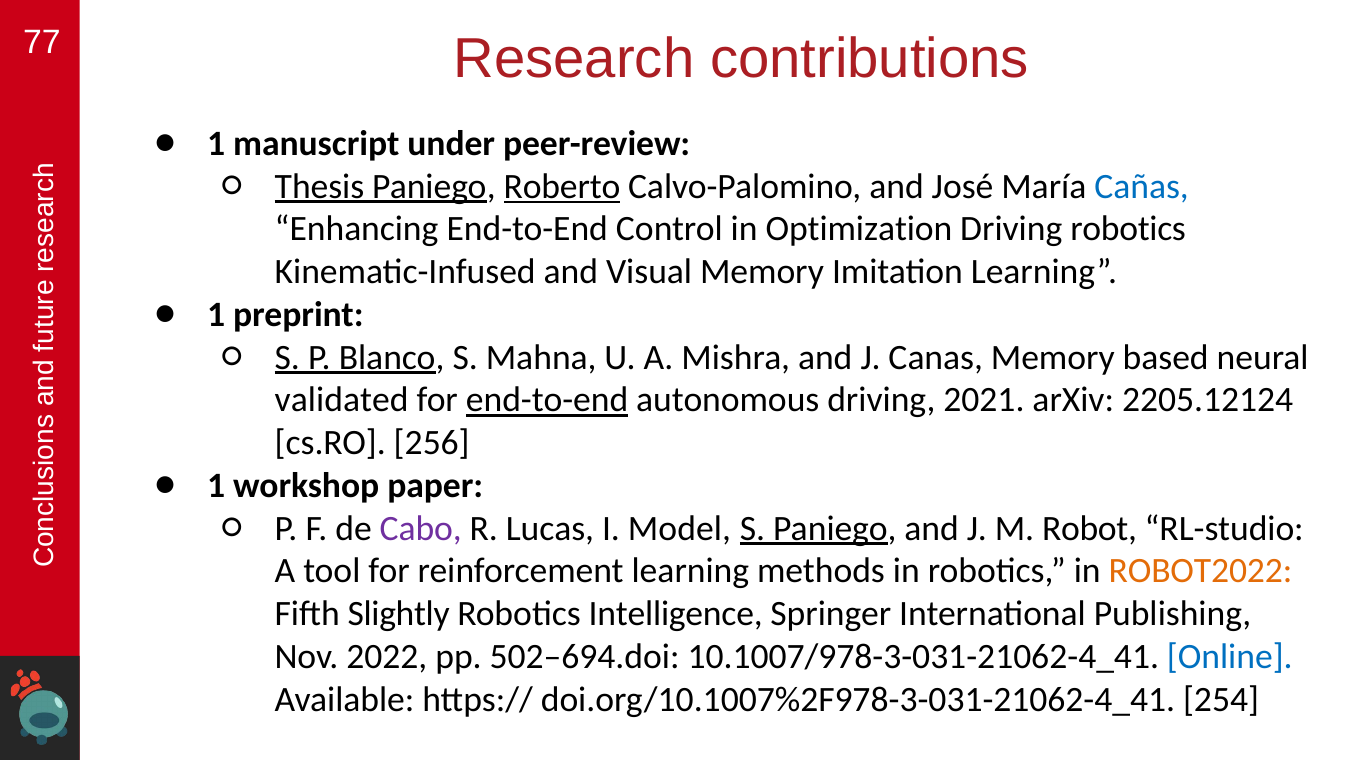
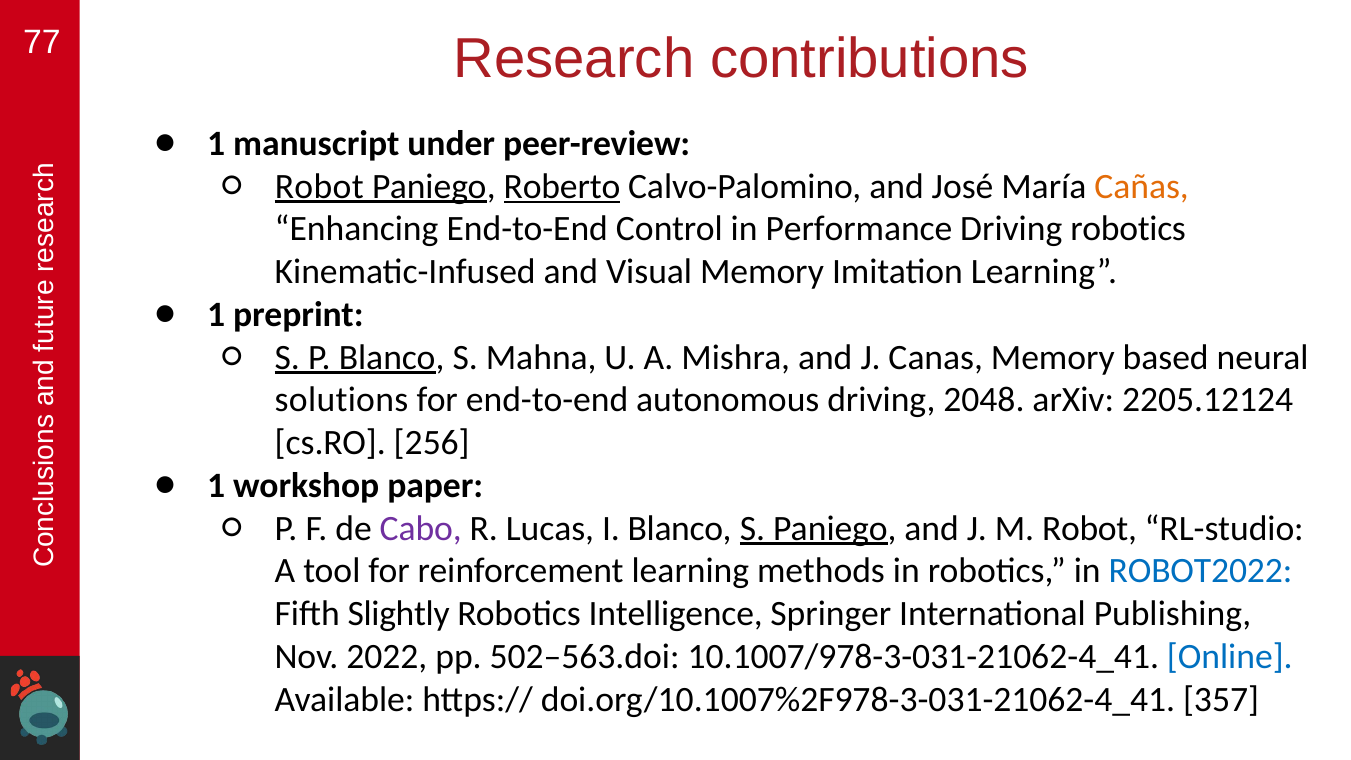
Thesis at (319, 186): Thesis -> Robot
Cañas colour: blue -> orange
Optimization: Optimization -> Performance
validated: validated -> solutions
end-to-end at (547, 400) underline: present -> none
2021: 2021 -> 2048
I Model: Model -> Blanco
ROBOT2022 colour: orange -> blue
502–694.doi: 502–694.doi -> 502–563.doi
254: 254 -> 357
